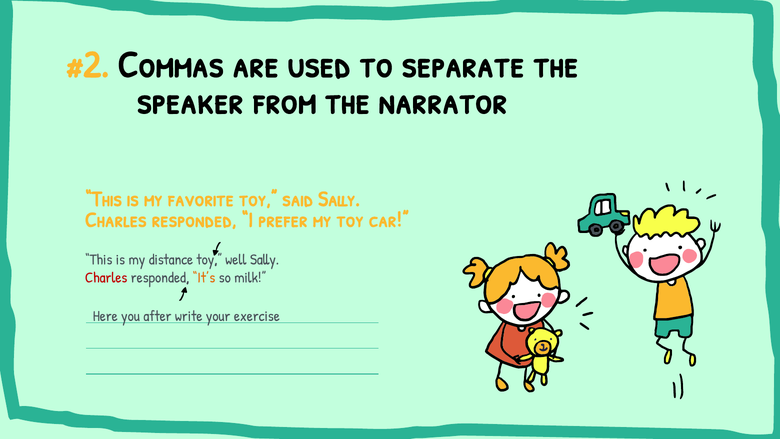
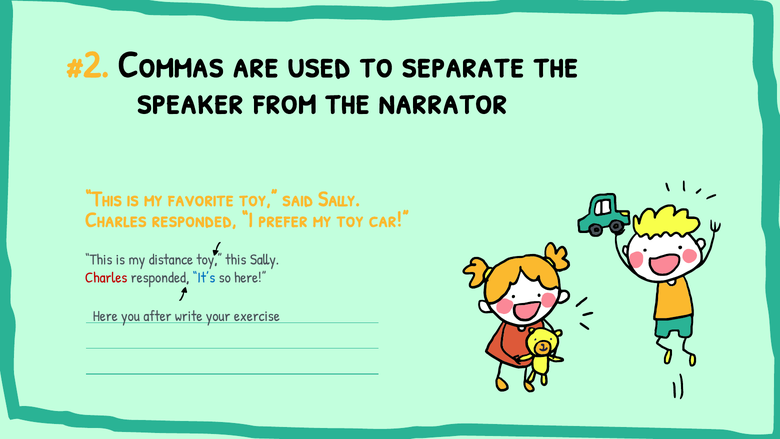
toy well: well -> this
It’s colour: orange -> blue
so milk: milk -> here
